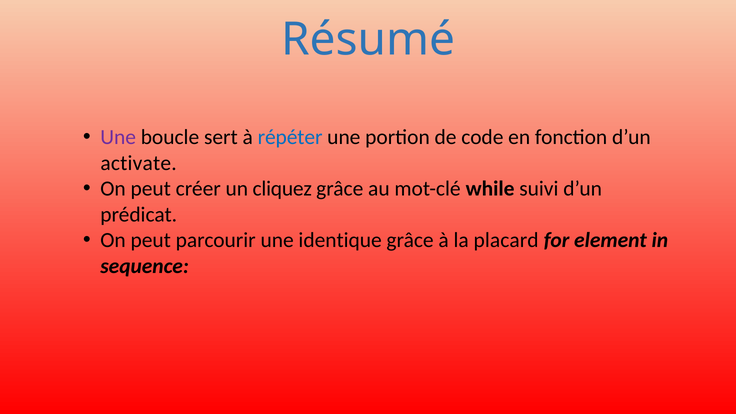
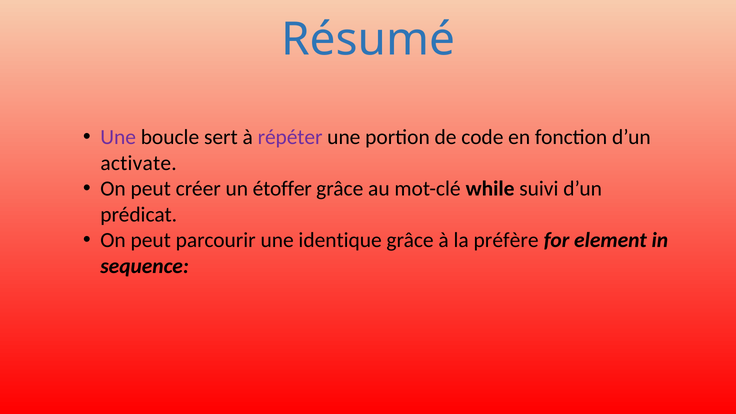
répéter colour: blue -> purple
cliquez: cliquez -> étoffer
placard: placard -> préfère
